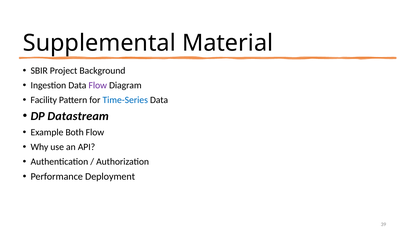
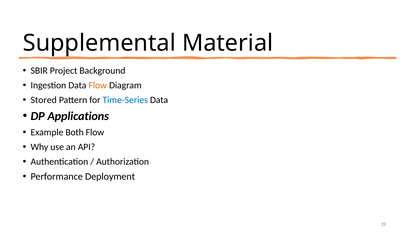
Flow at (98, 85) colour: purple -> orange
Facility: Facility -> Stored
Datastream: Datastream -> Applications
